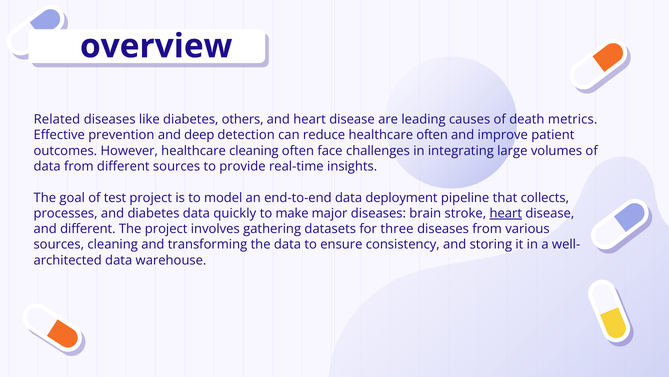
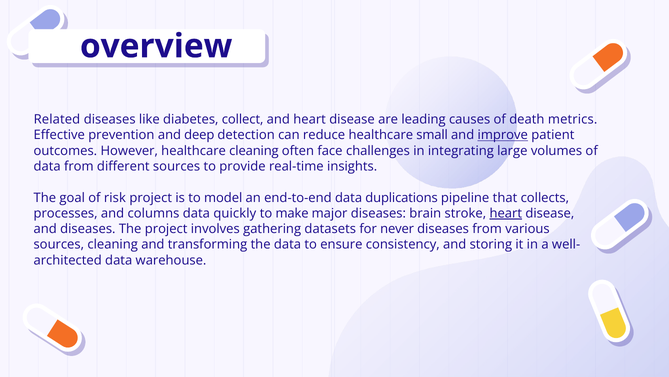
others: others -> collect
healthcare often: often -> small
improve underline: none -> present
test: test -> risk
deployment: deployment -> duplications
and diabetes: diabetes -> columns
and different: different -> diseases
three: three -> never
